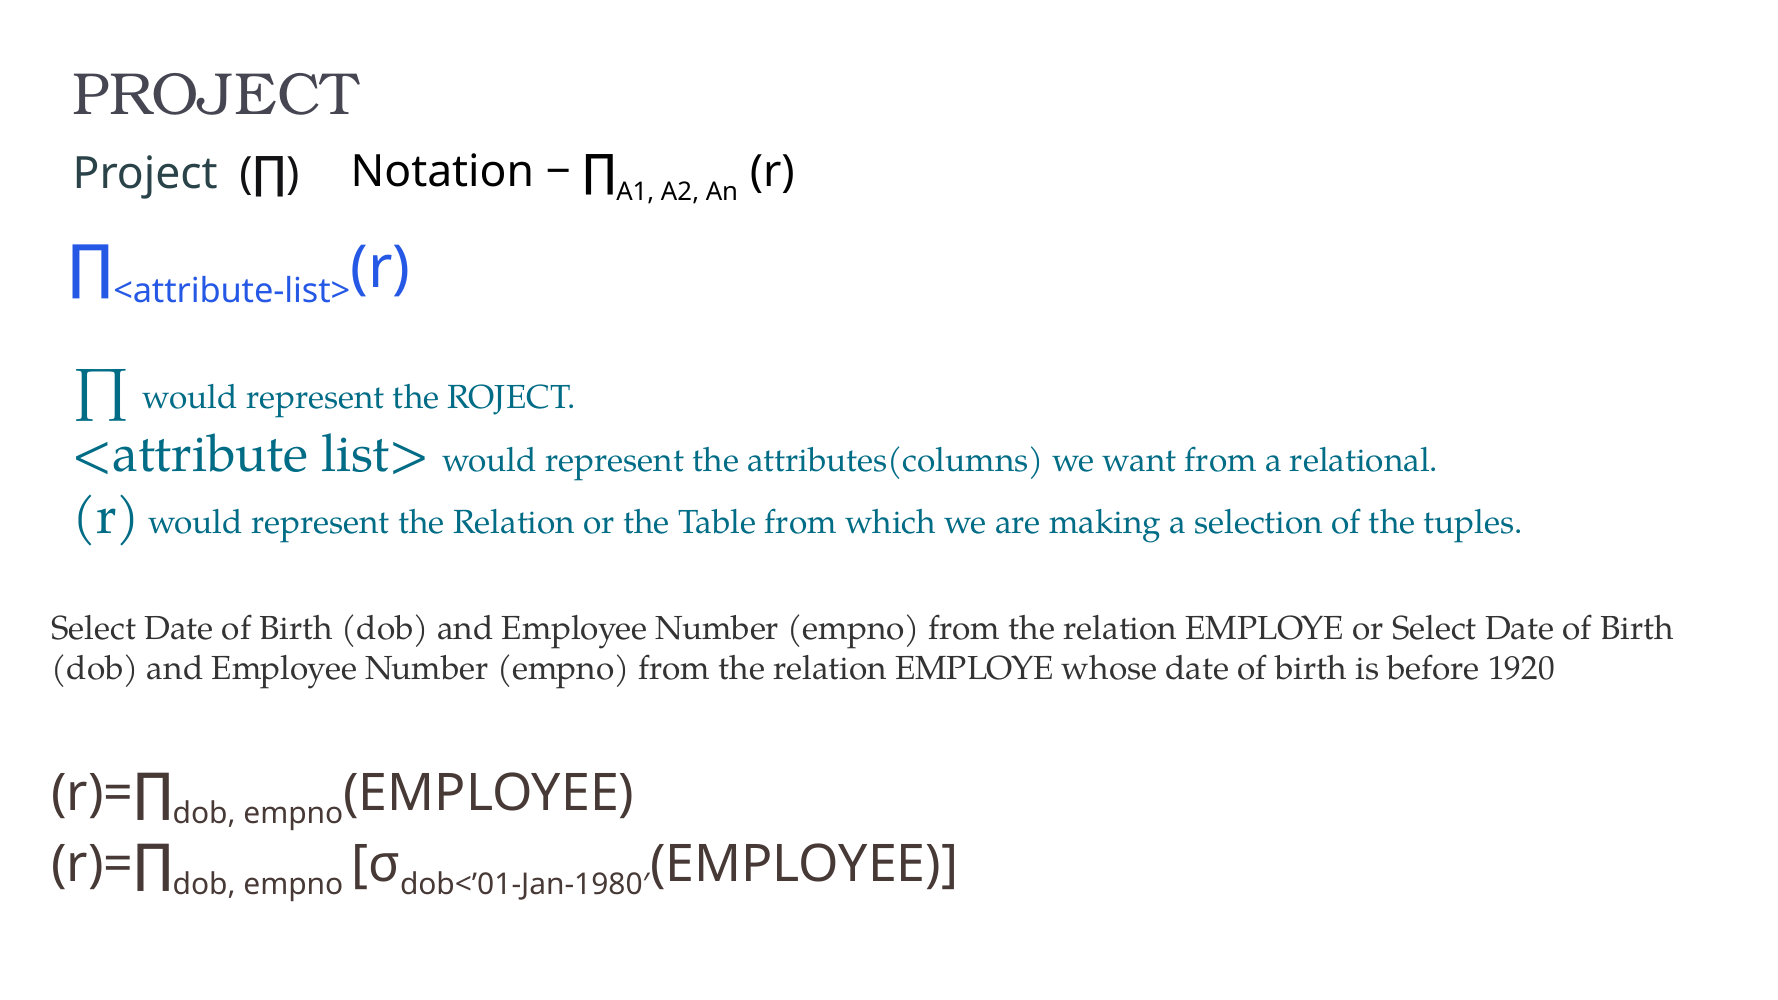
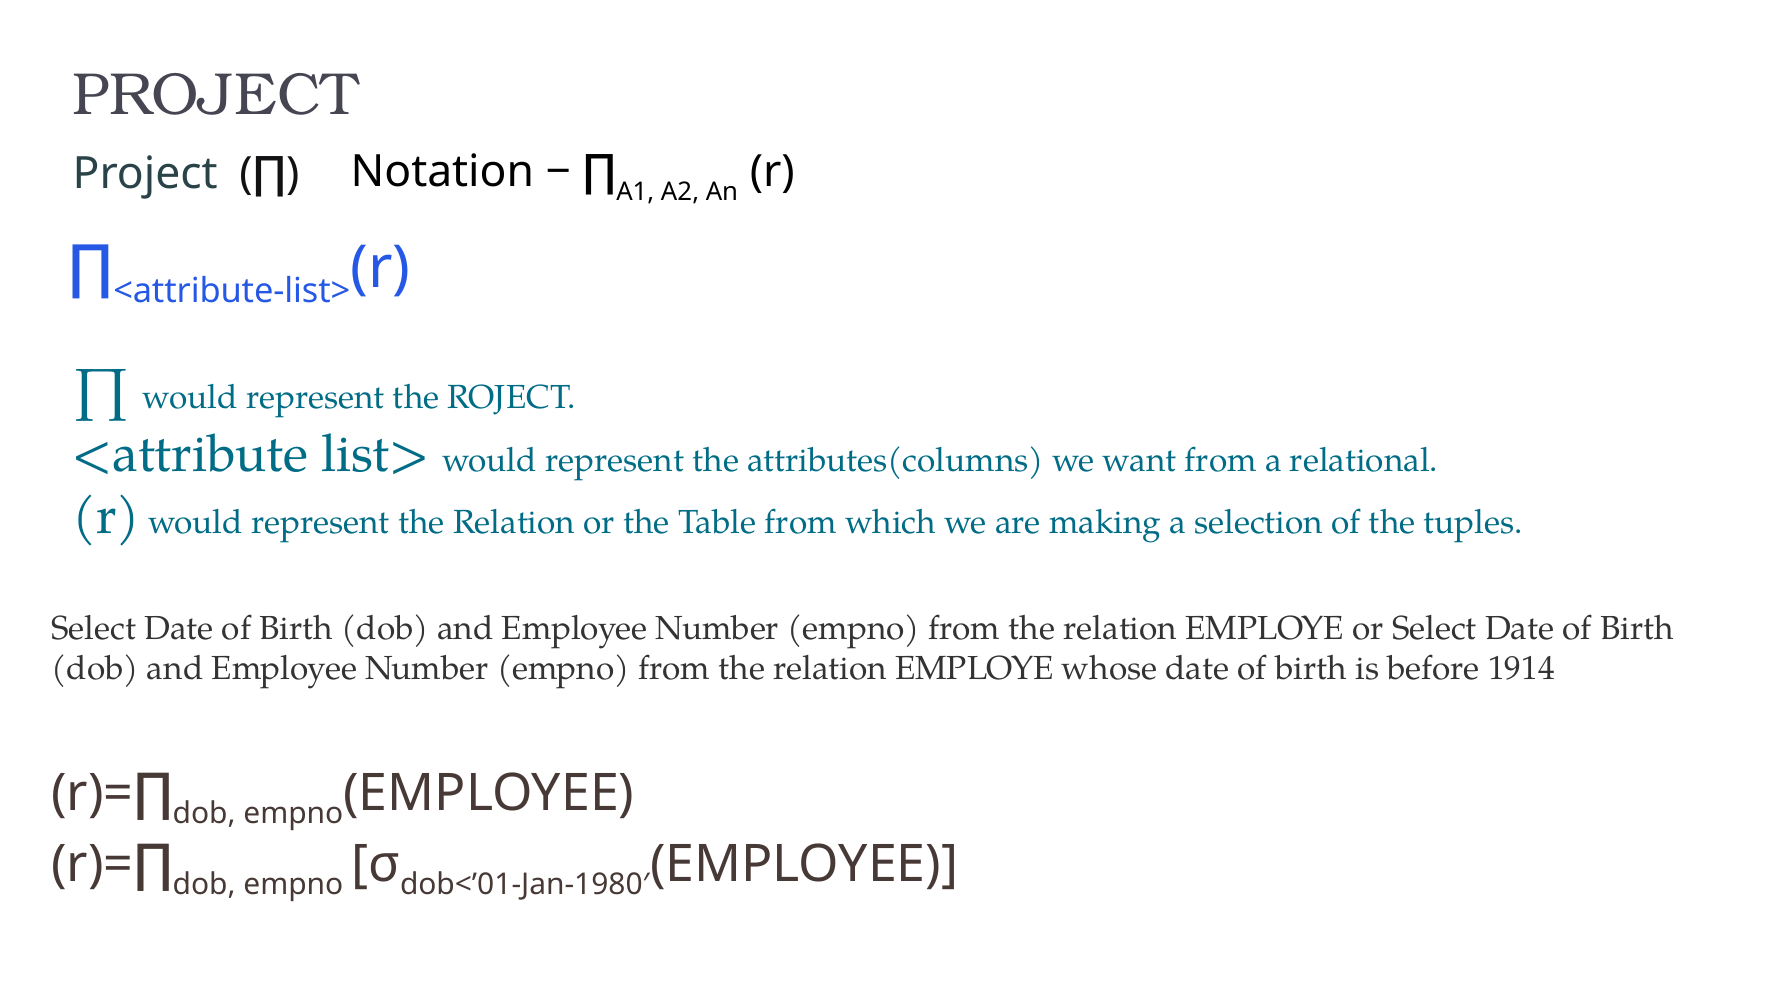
1920: 1920 -> 1914
